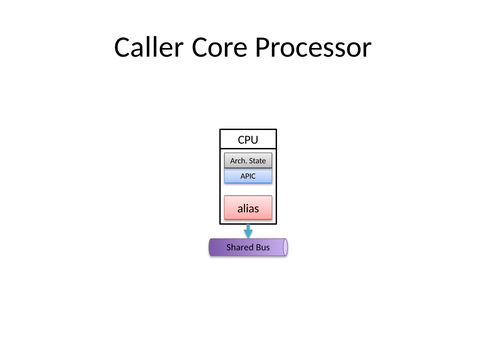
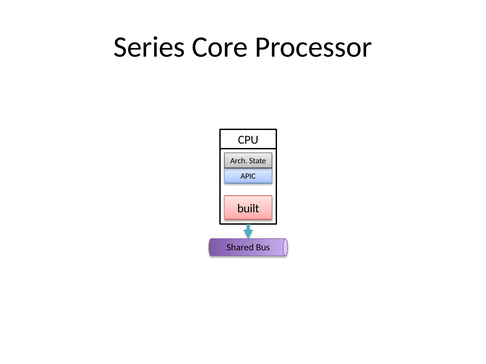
Caller: Caller -> Series
alias: alias -> built
